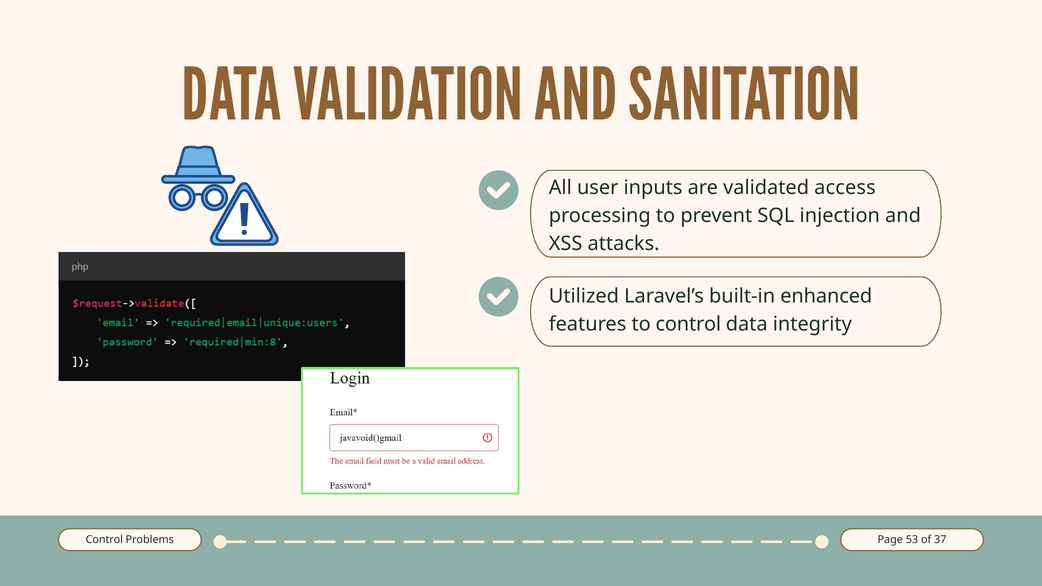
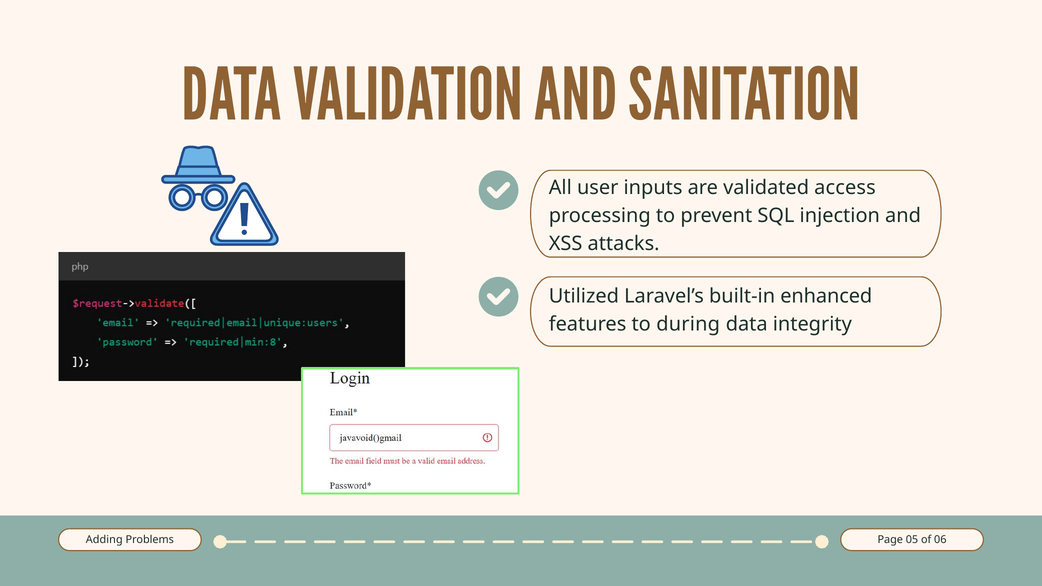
to control: control -> during
Control at (104, 540): Control -> Adding
53: 53 -> 05
37: 37 -> 06
